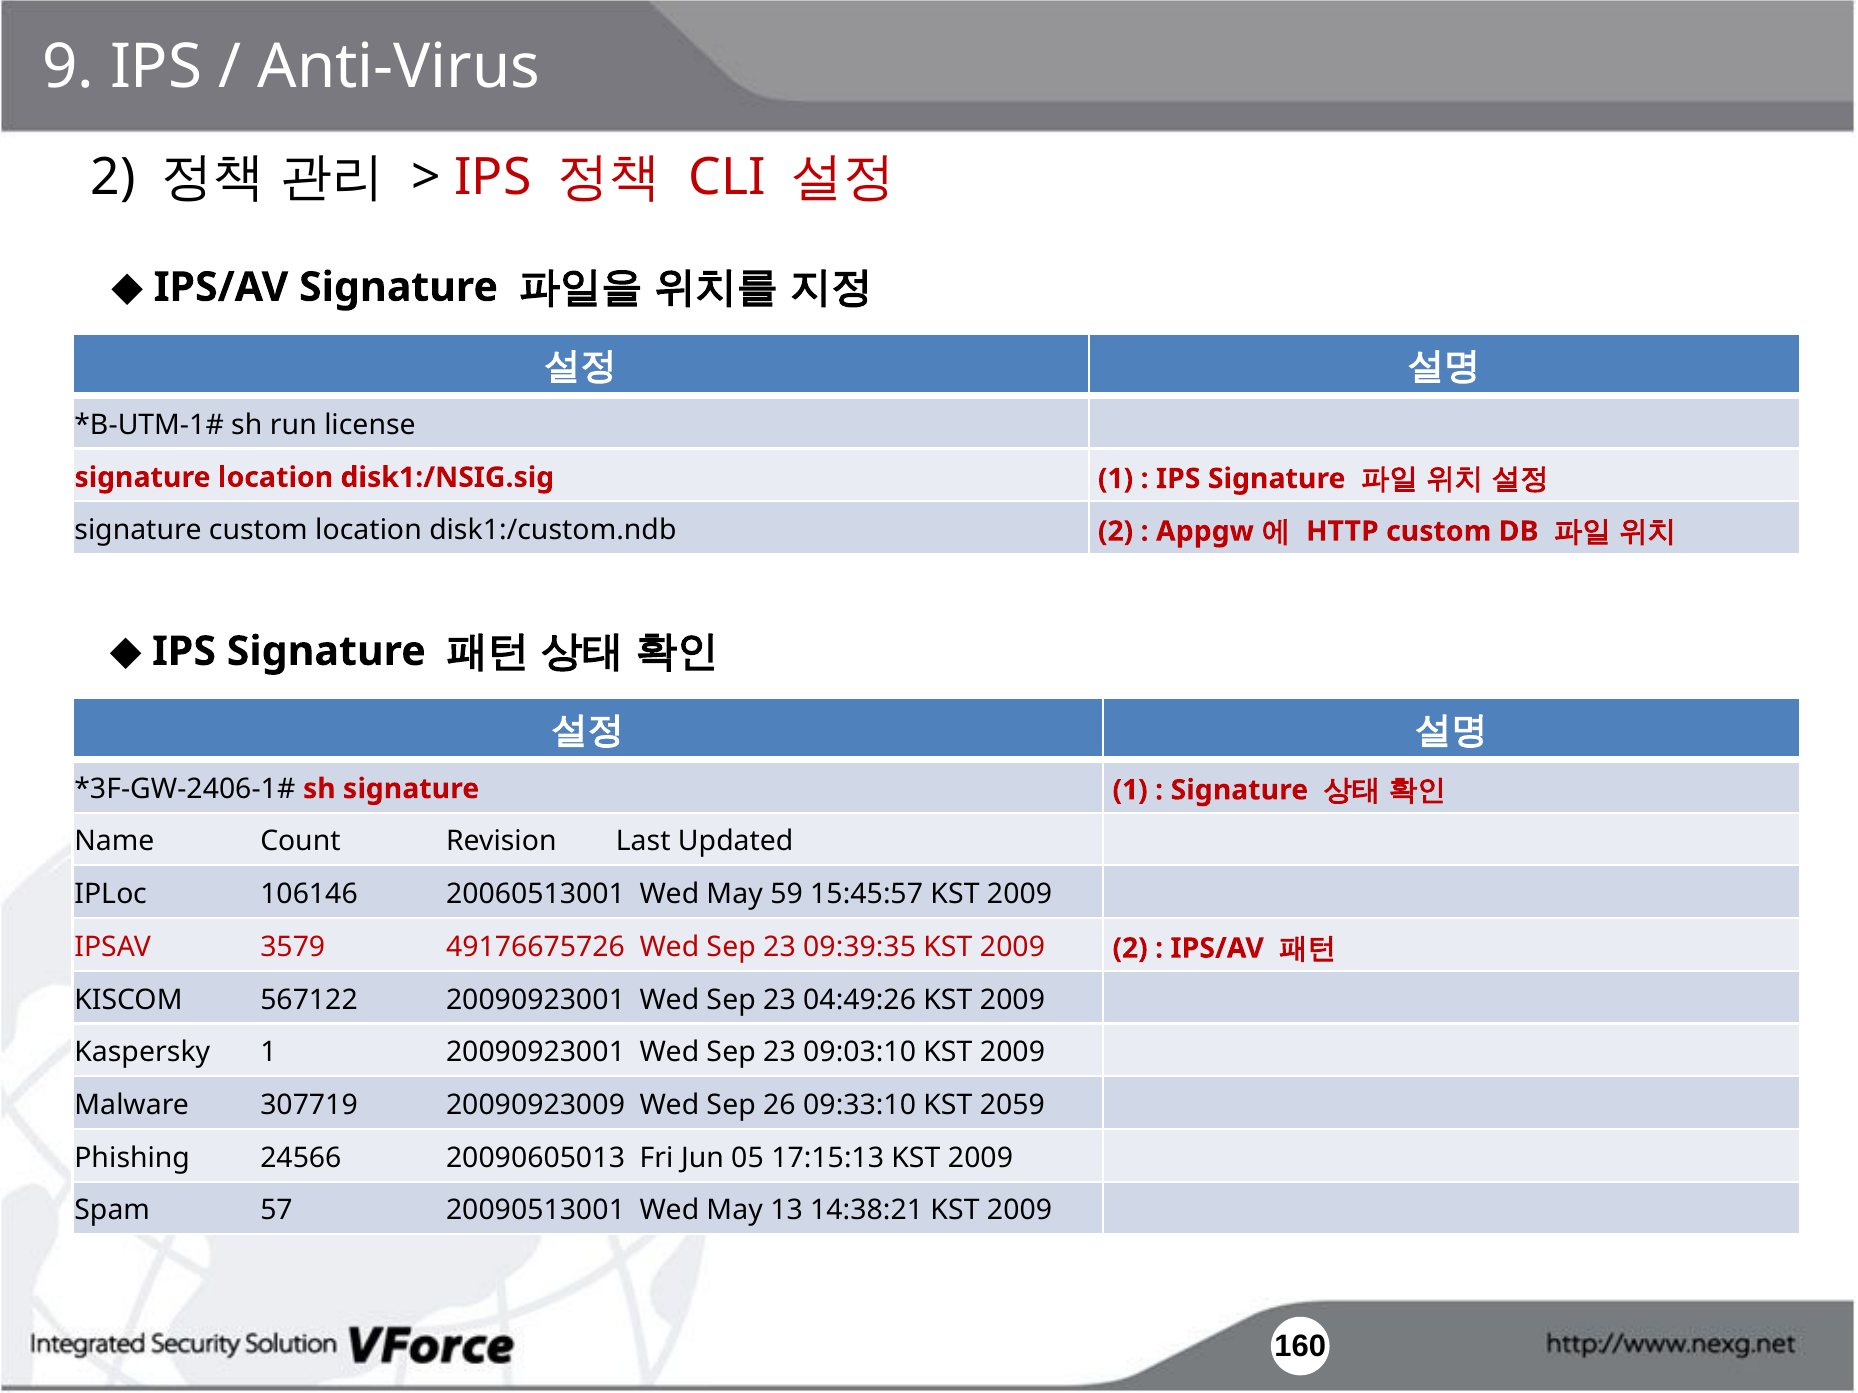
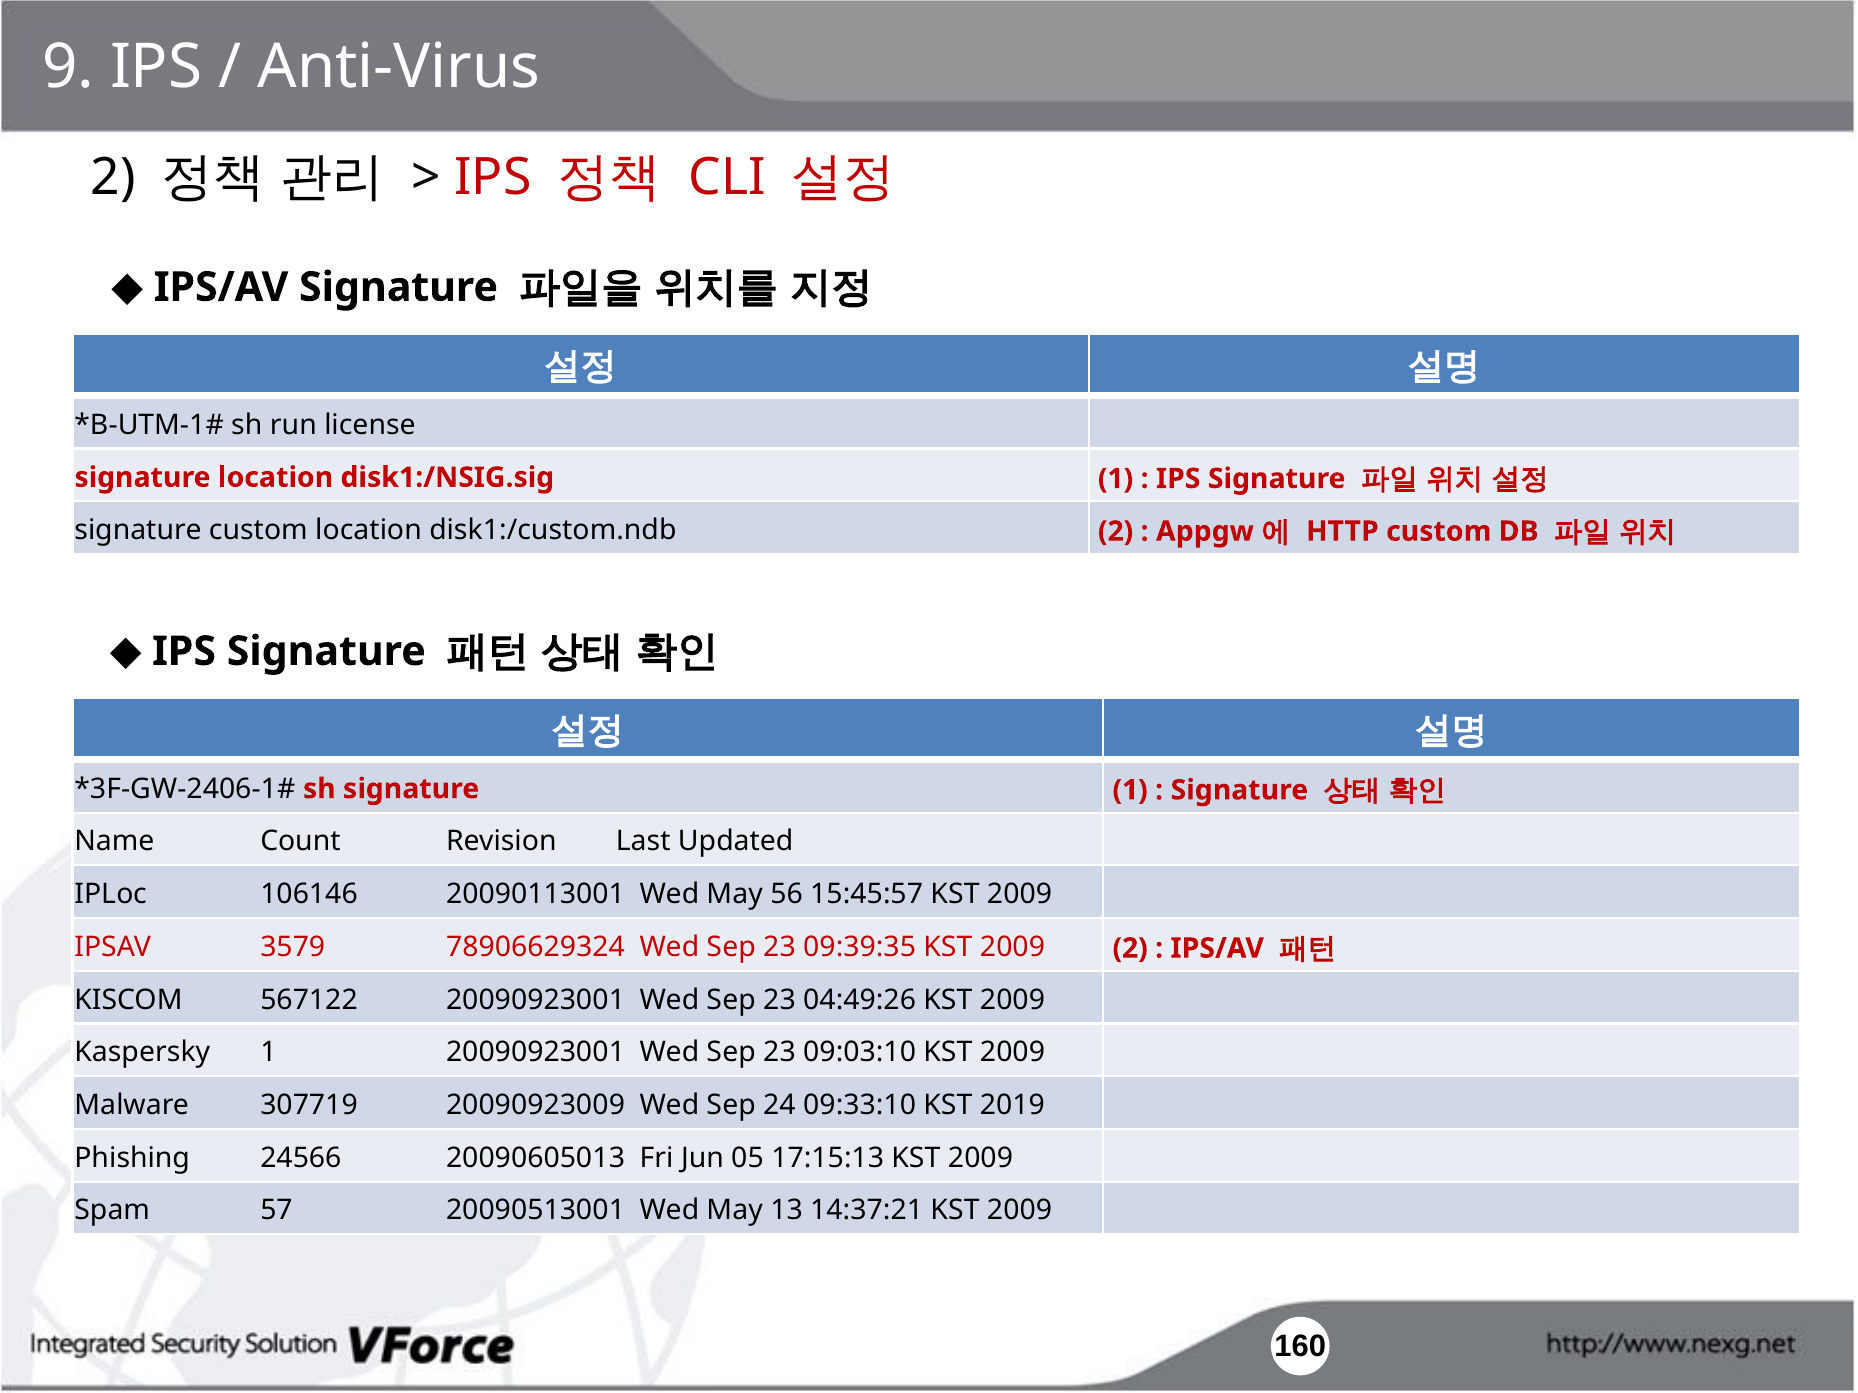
20060513001: 20060513001 -> 20090113001
59: 59 -> 56
49176675726: 49176675726 -> 78906629324
26: 26 -> 24
2059: 2059 -> 2019
14:38:21: 14:38:21 -> 14:37:21
